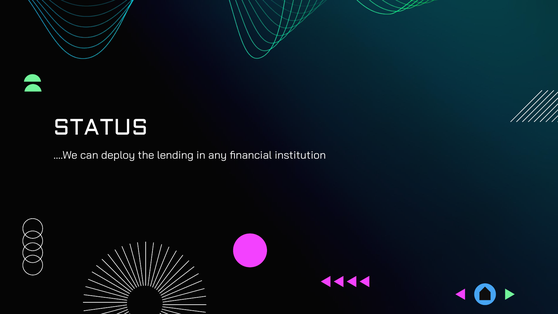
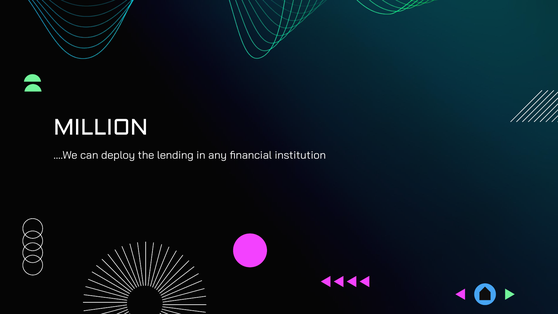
STATUS: STATUS -> MILLION
